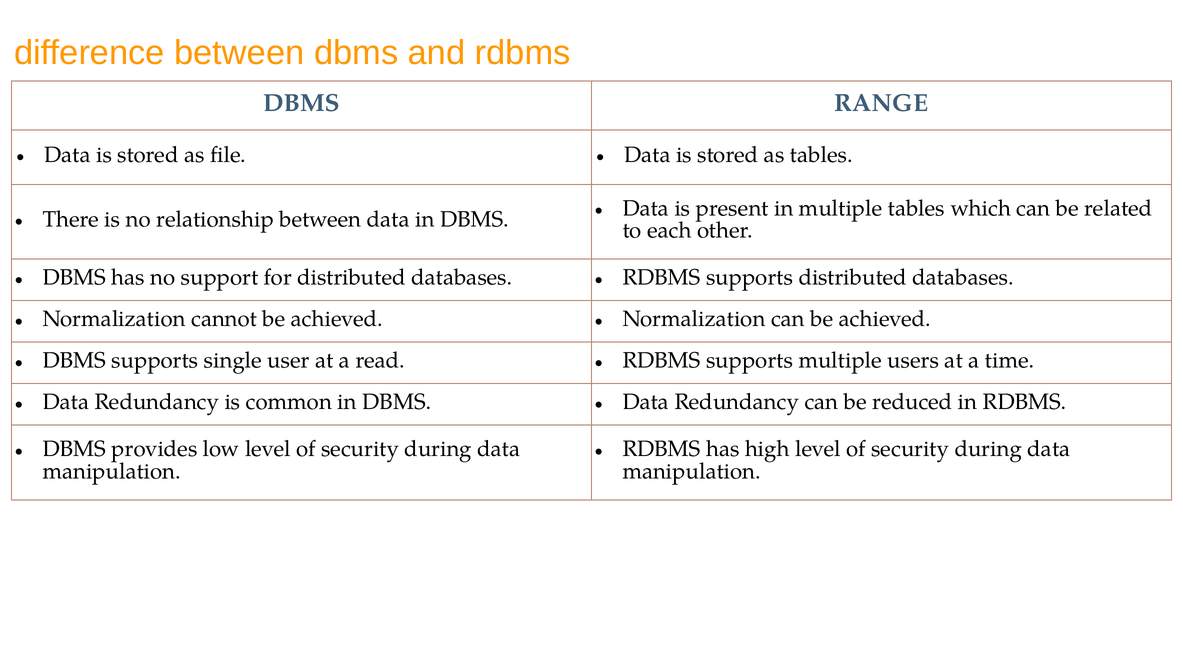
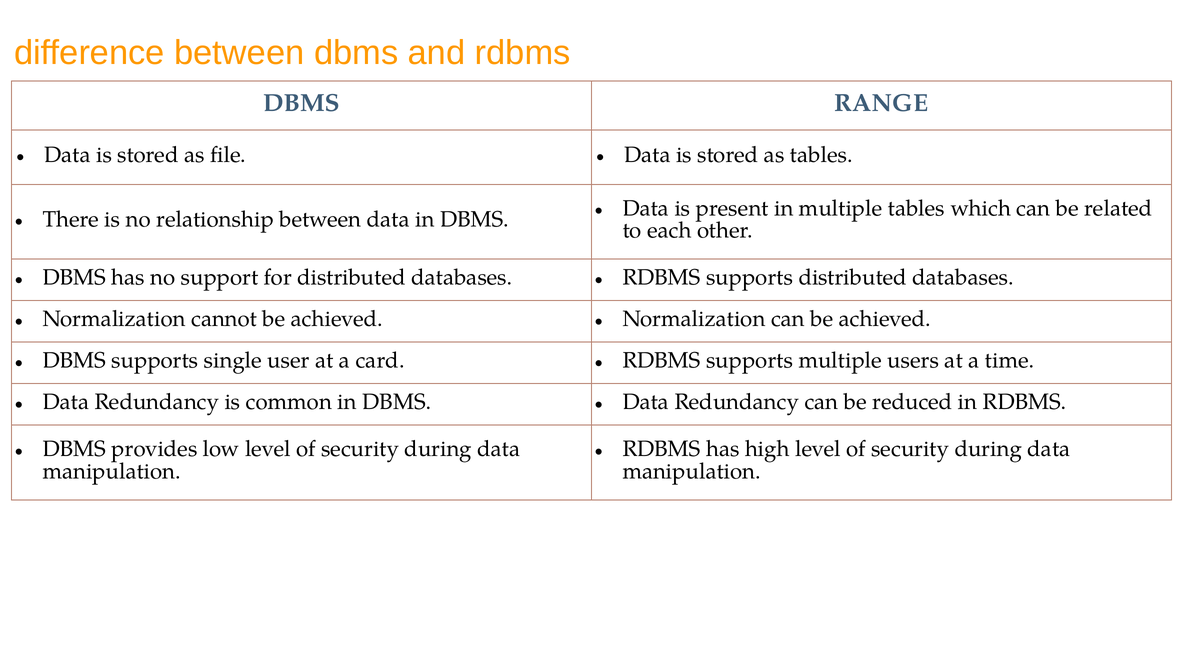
read: read -> card
